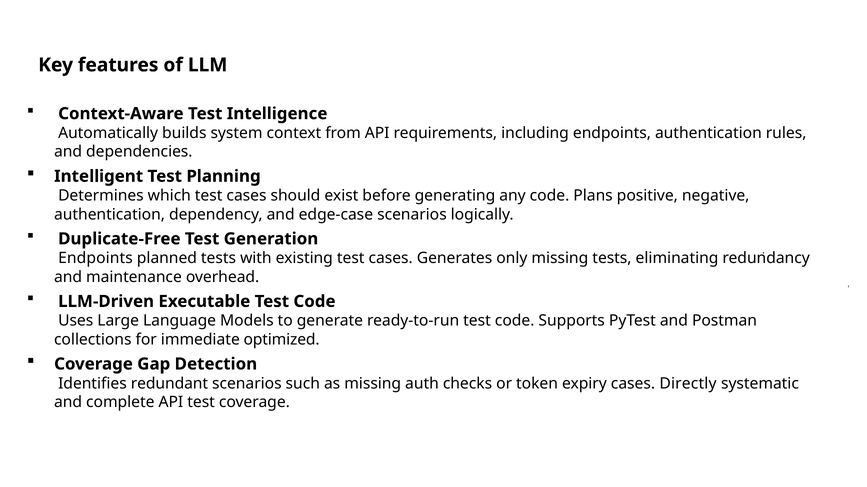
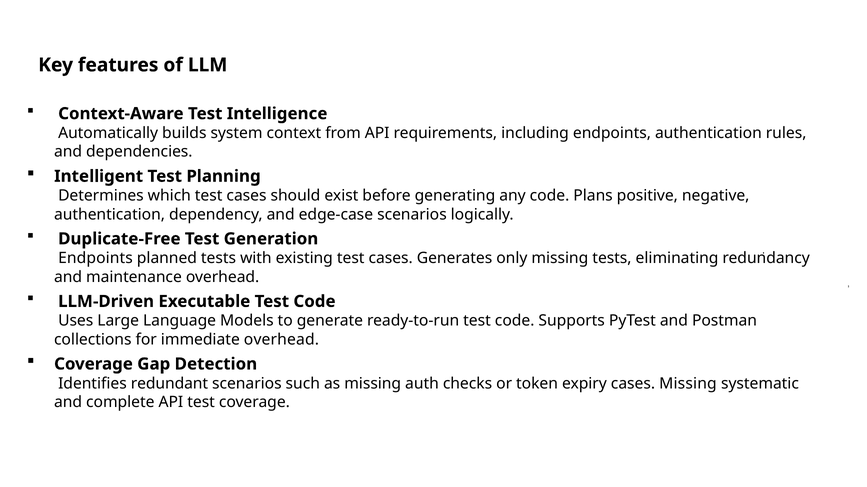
immediate optimized: optimized -> overhead
cases Directly: Directly -> Missing
